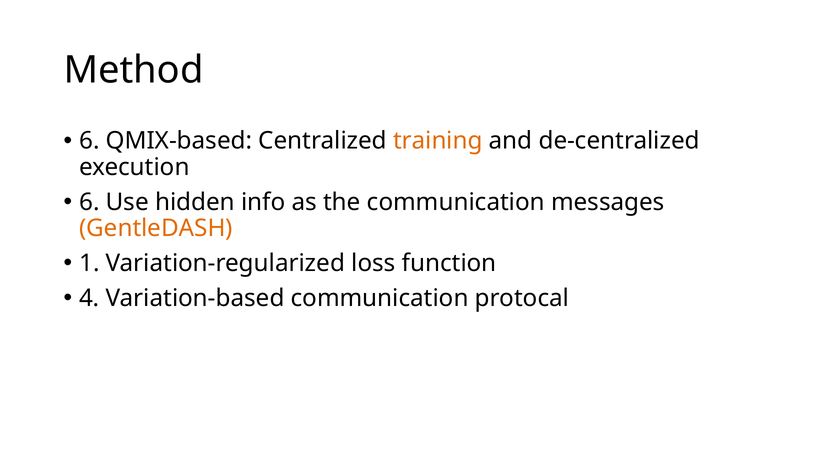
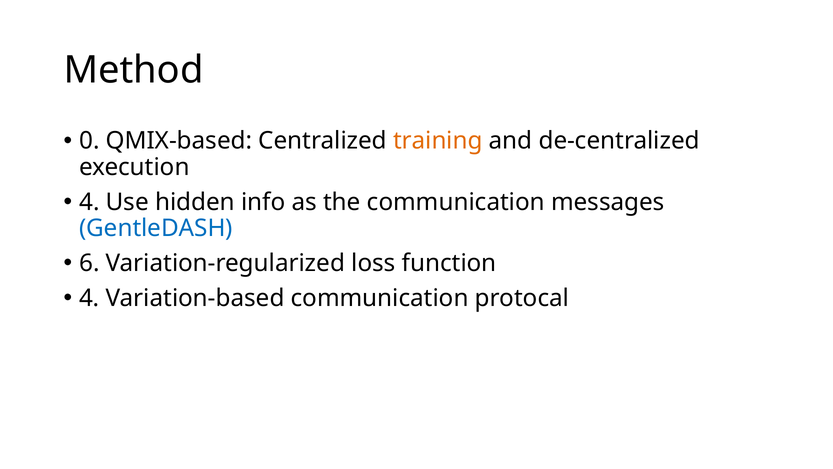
6 at (89, 141): 6 -> 0
6 at (89, 202): 6 -> 4
GentleDASH colour: orange -> blue
1: 1 -> 6
